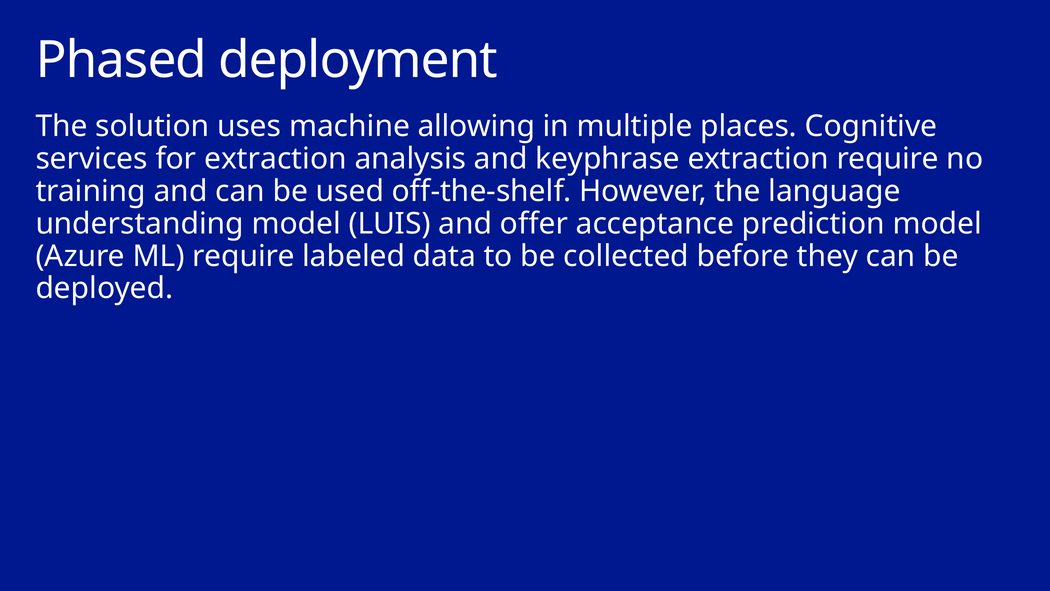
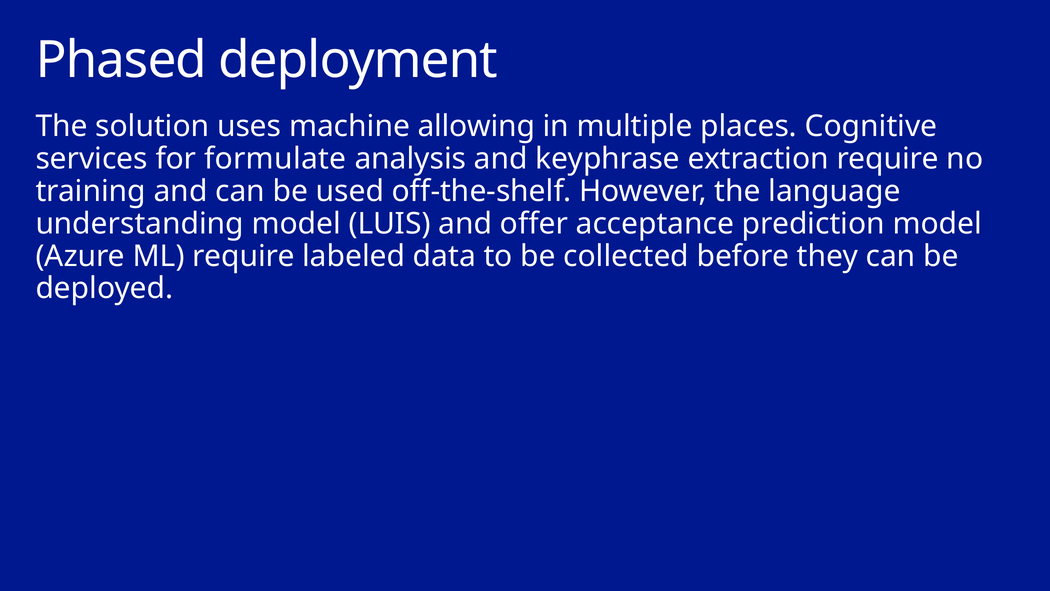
for extraction: extraction -> formulate
